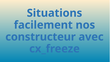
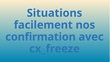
constructeur: constructeur -> confirmation
